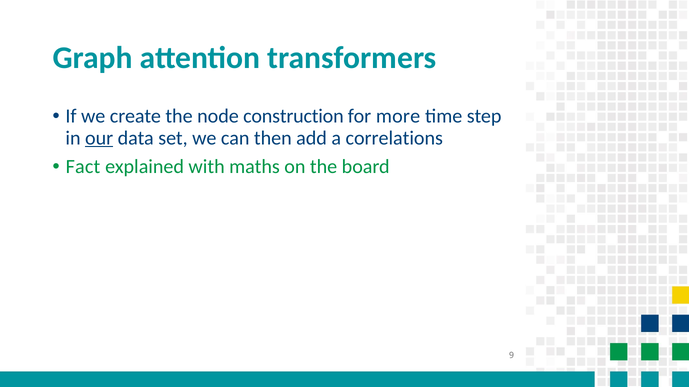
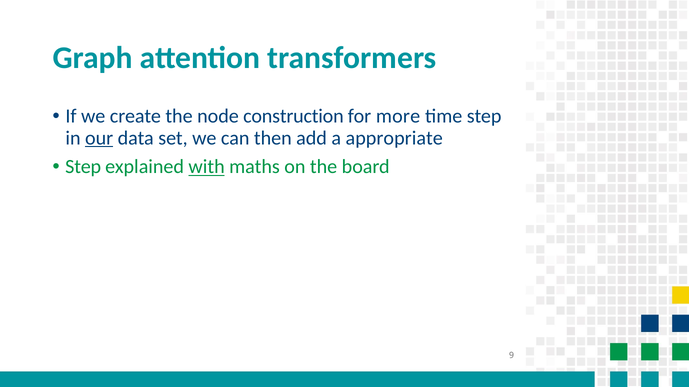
correlations: correlations -> appropriate
Fact at (83, 167): Fact -> Step
with underline: none -> present
